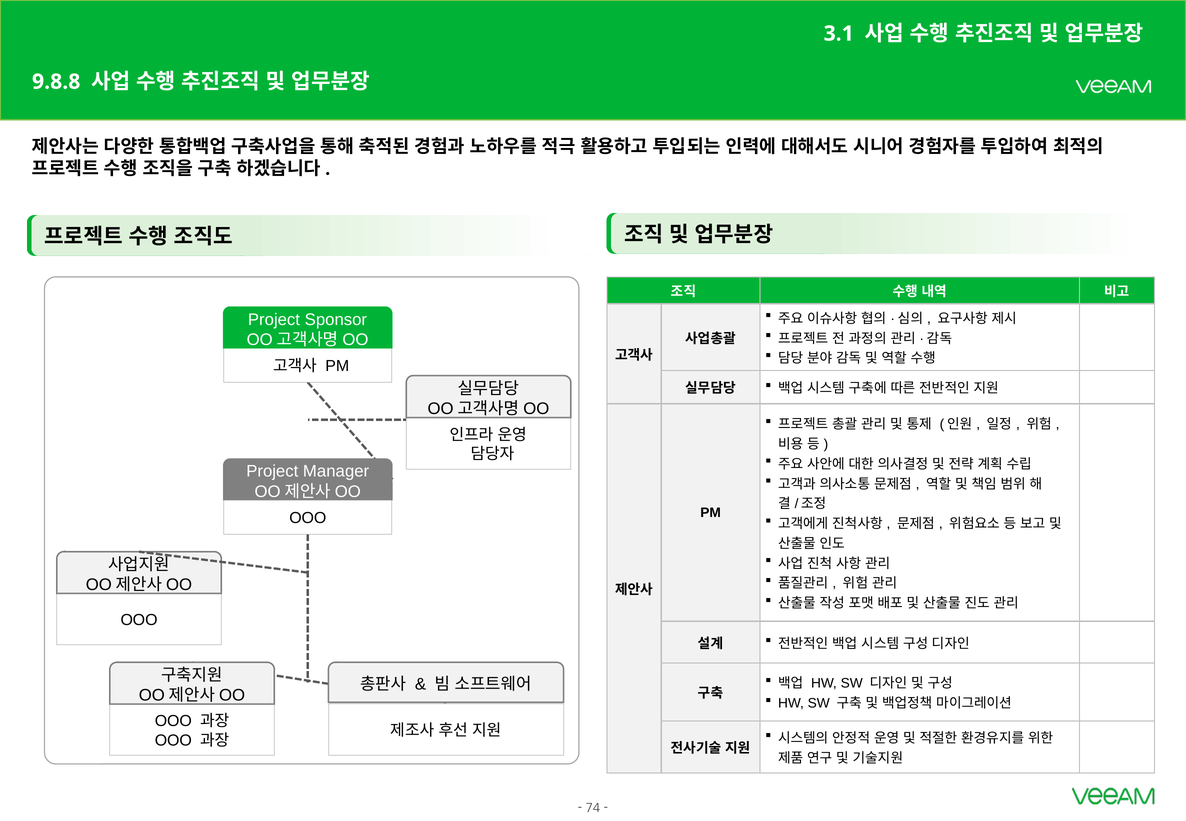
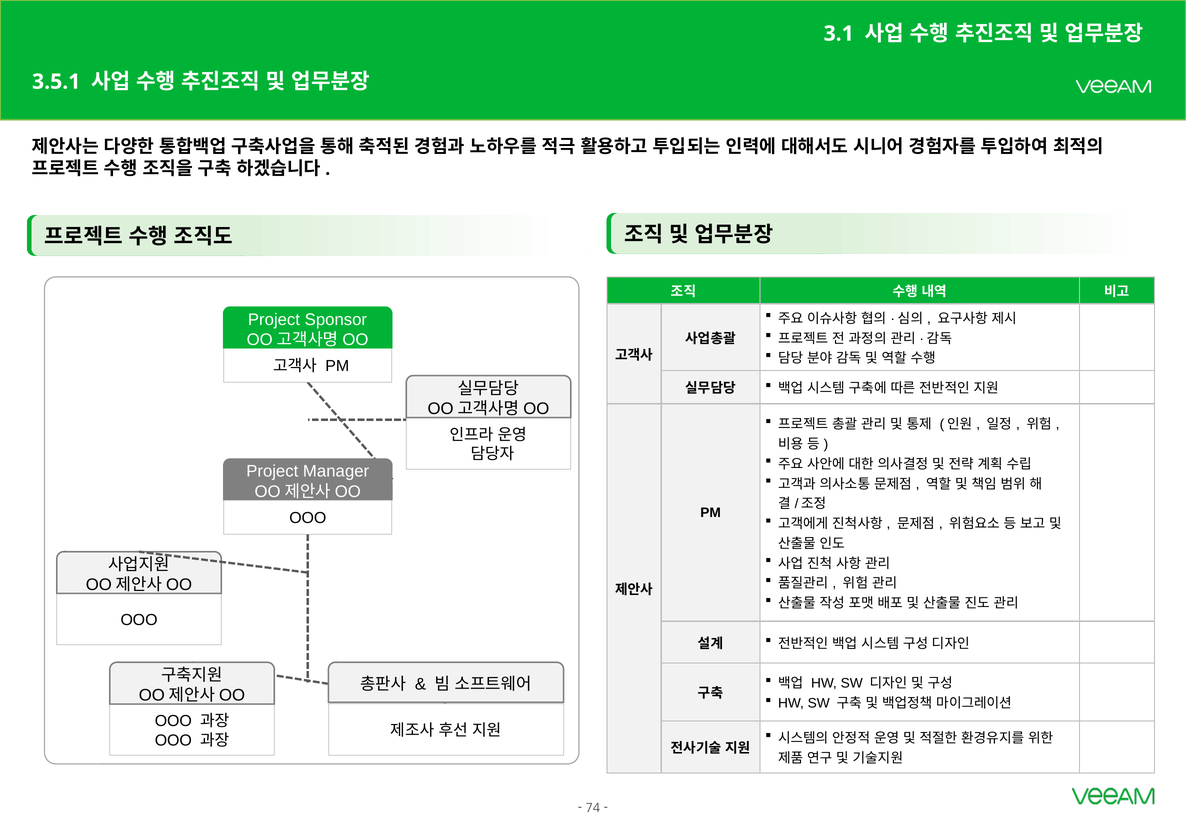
9.8.8: 9.8.8 -> 3.5.1
